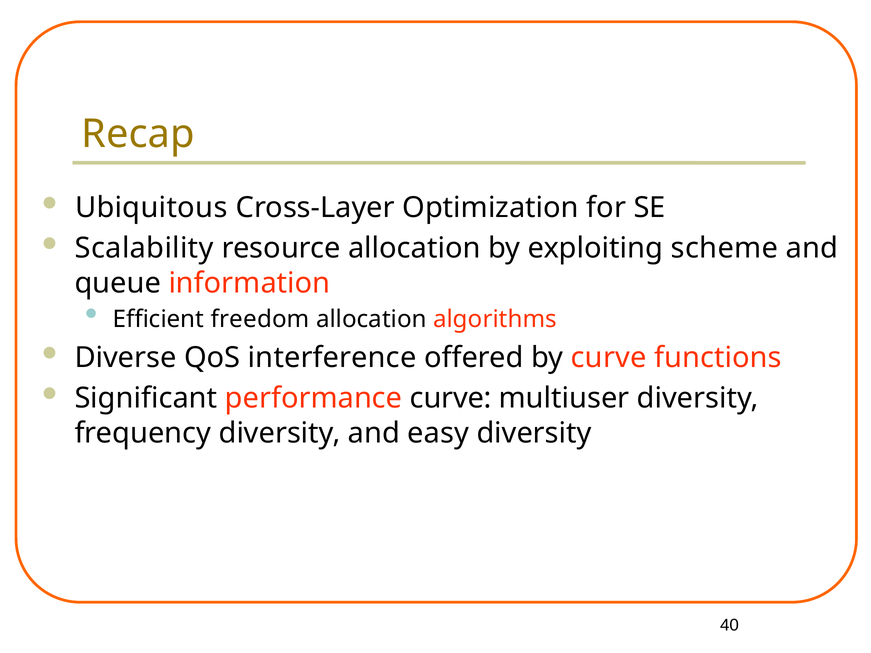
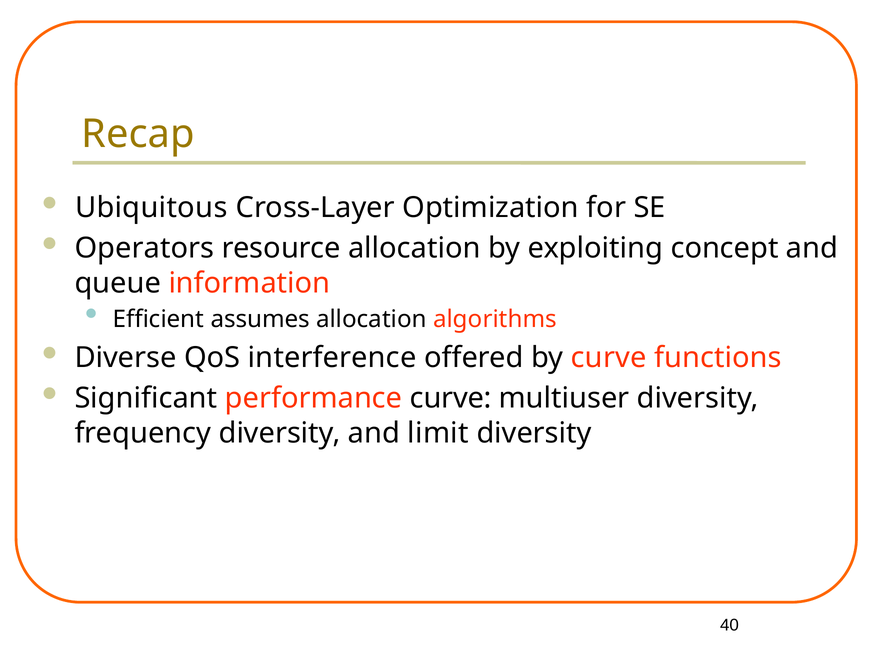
Scalability: Scalability -> Operators
scheme: scheme -> concept
freedom: freedom -> assumes
easy: easy -> limit
